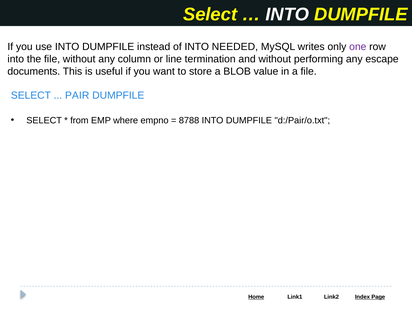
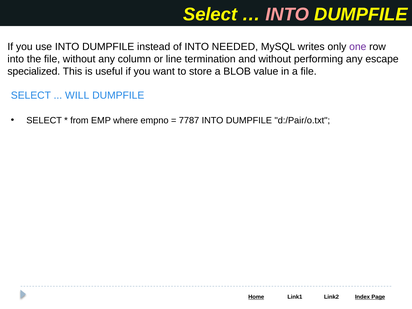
INTO at (287, 14) colour: white -> pink
documents: documents -> specialized
PAIR: PAIR -> WILL
8788: 8788 -> 7787
